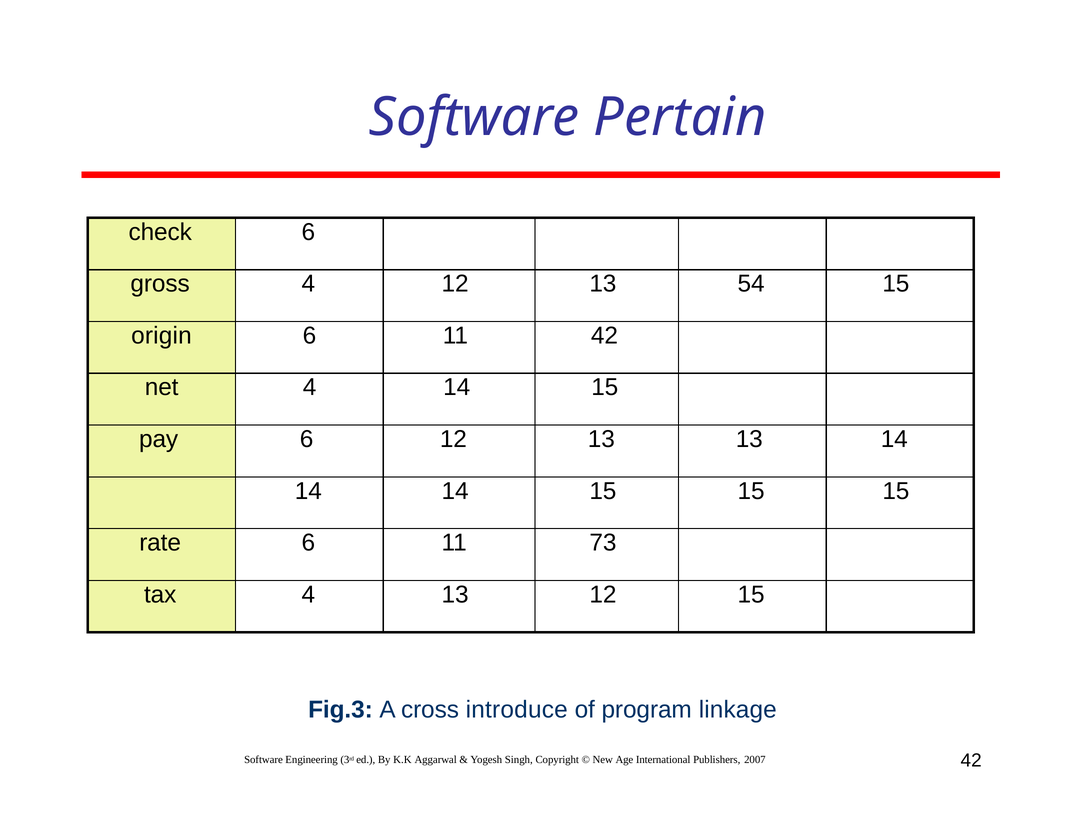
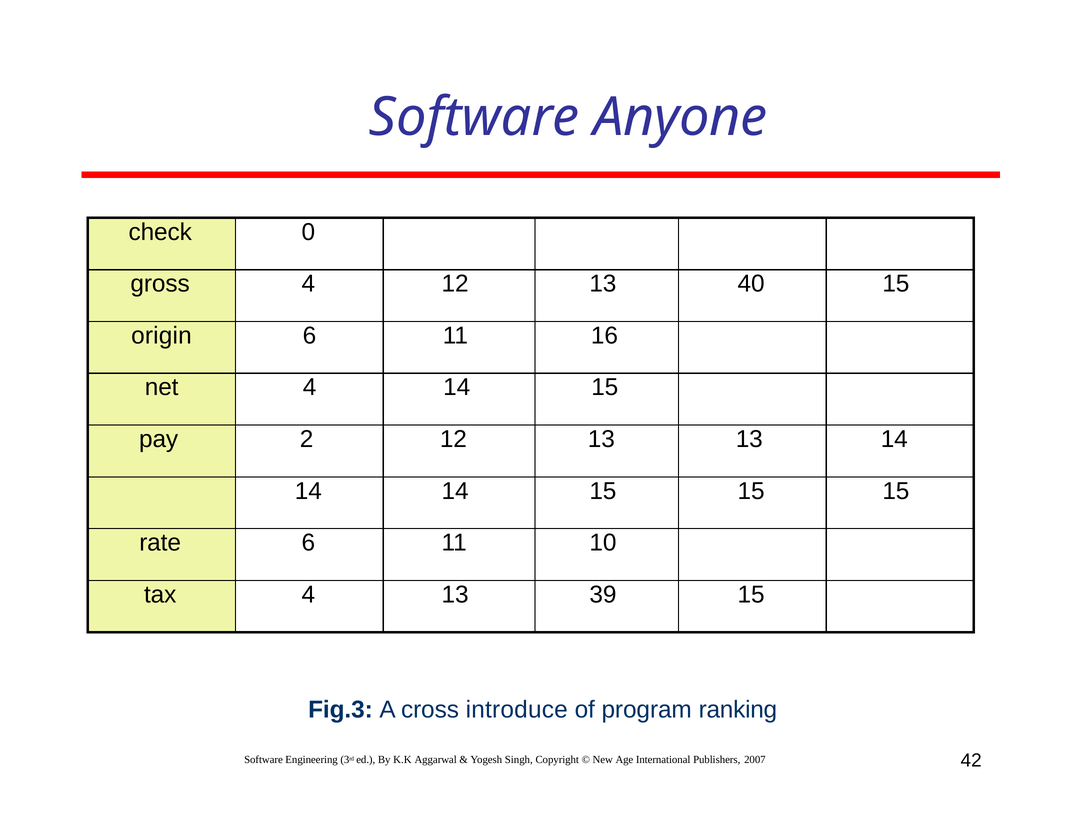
Pertain: Pertain -> Anyone
check 6: 6 -> 0
54: 54 -> 40
11 42: 42 -> 16
pay 6: 6 -> 2
73: 73 -> 10
13 12: 12 -> 39
linkage: linkage -> ranking
